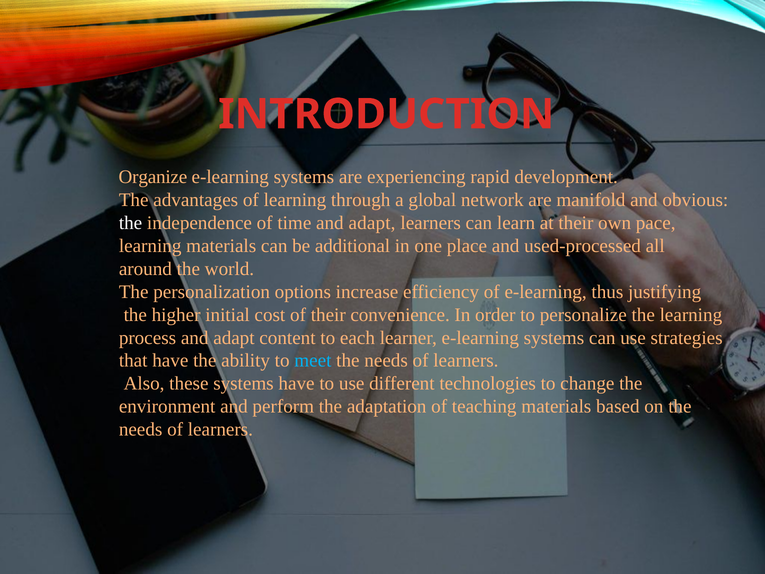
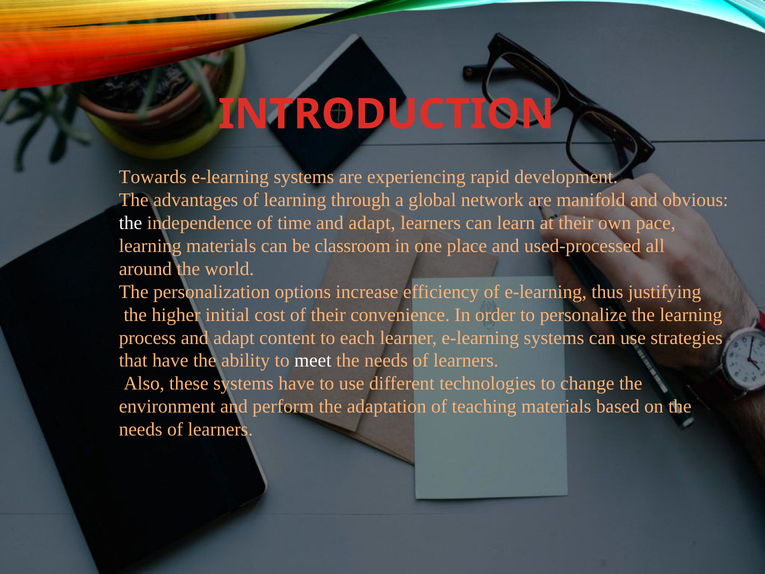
Organize: Organize -> Towards
additional: additional -> classroom
meet colour: light blue -> white
